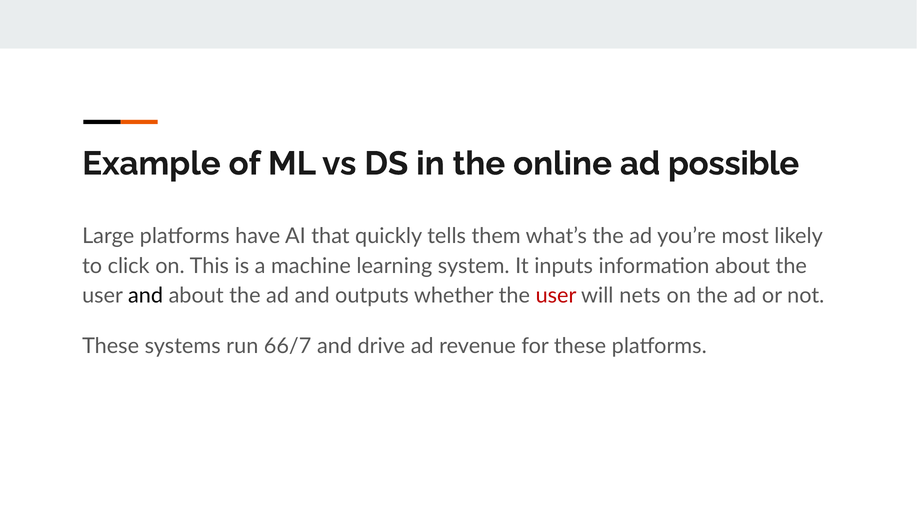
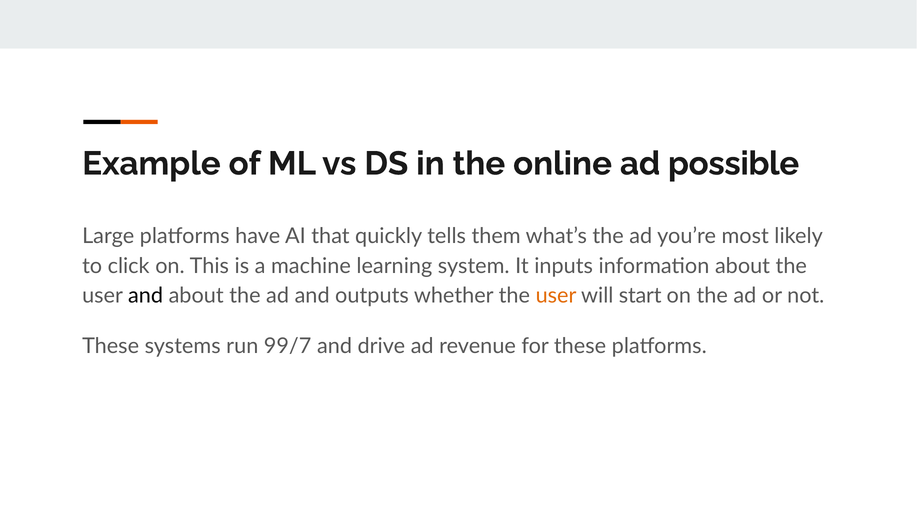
user at (556, 296) colour: red -> orange
nets: nets -> start
66/7: 66/7 -> 99/7
